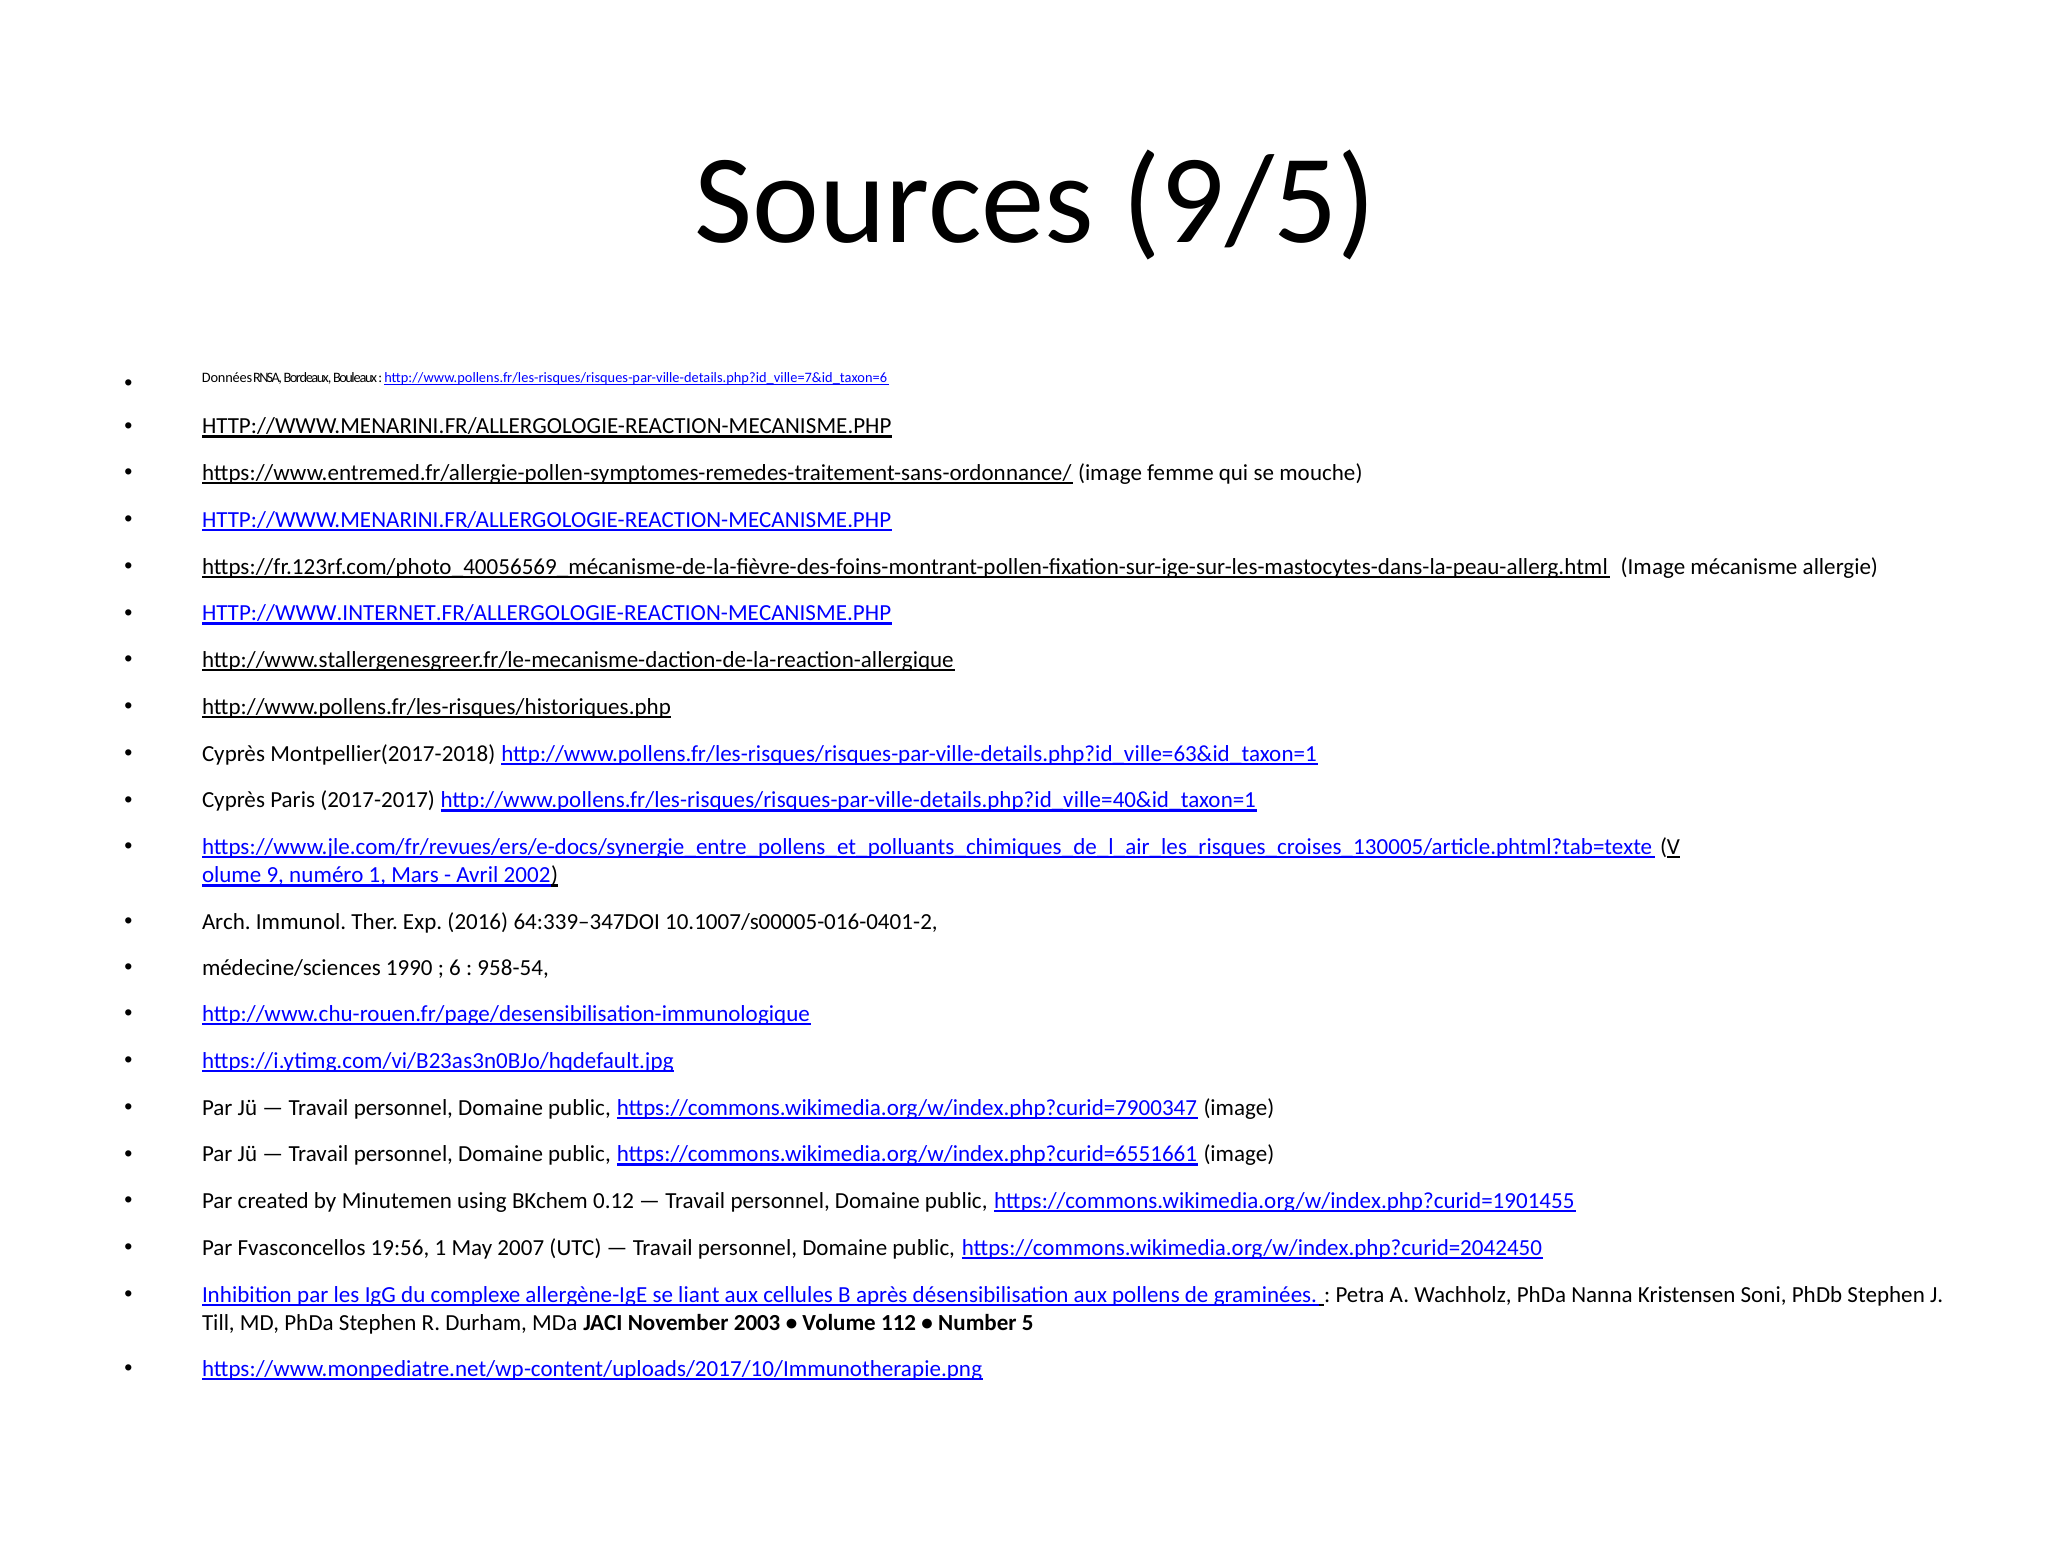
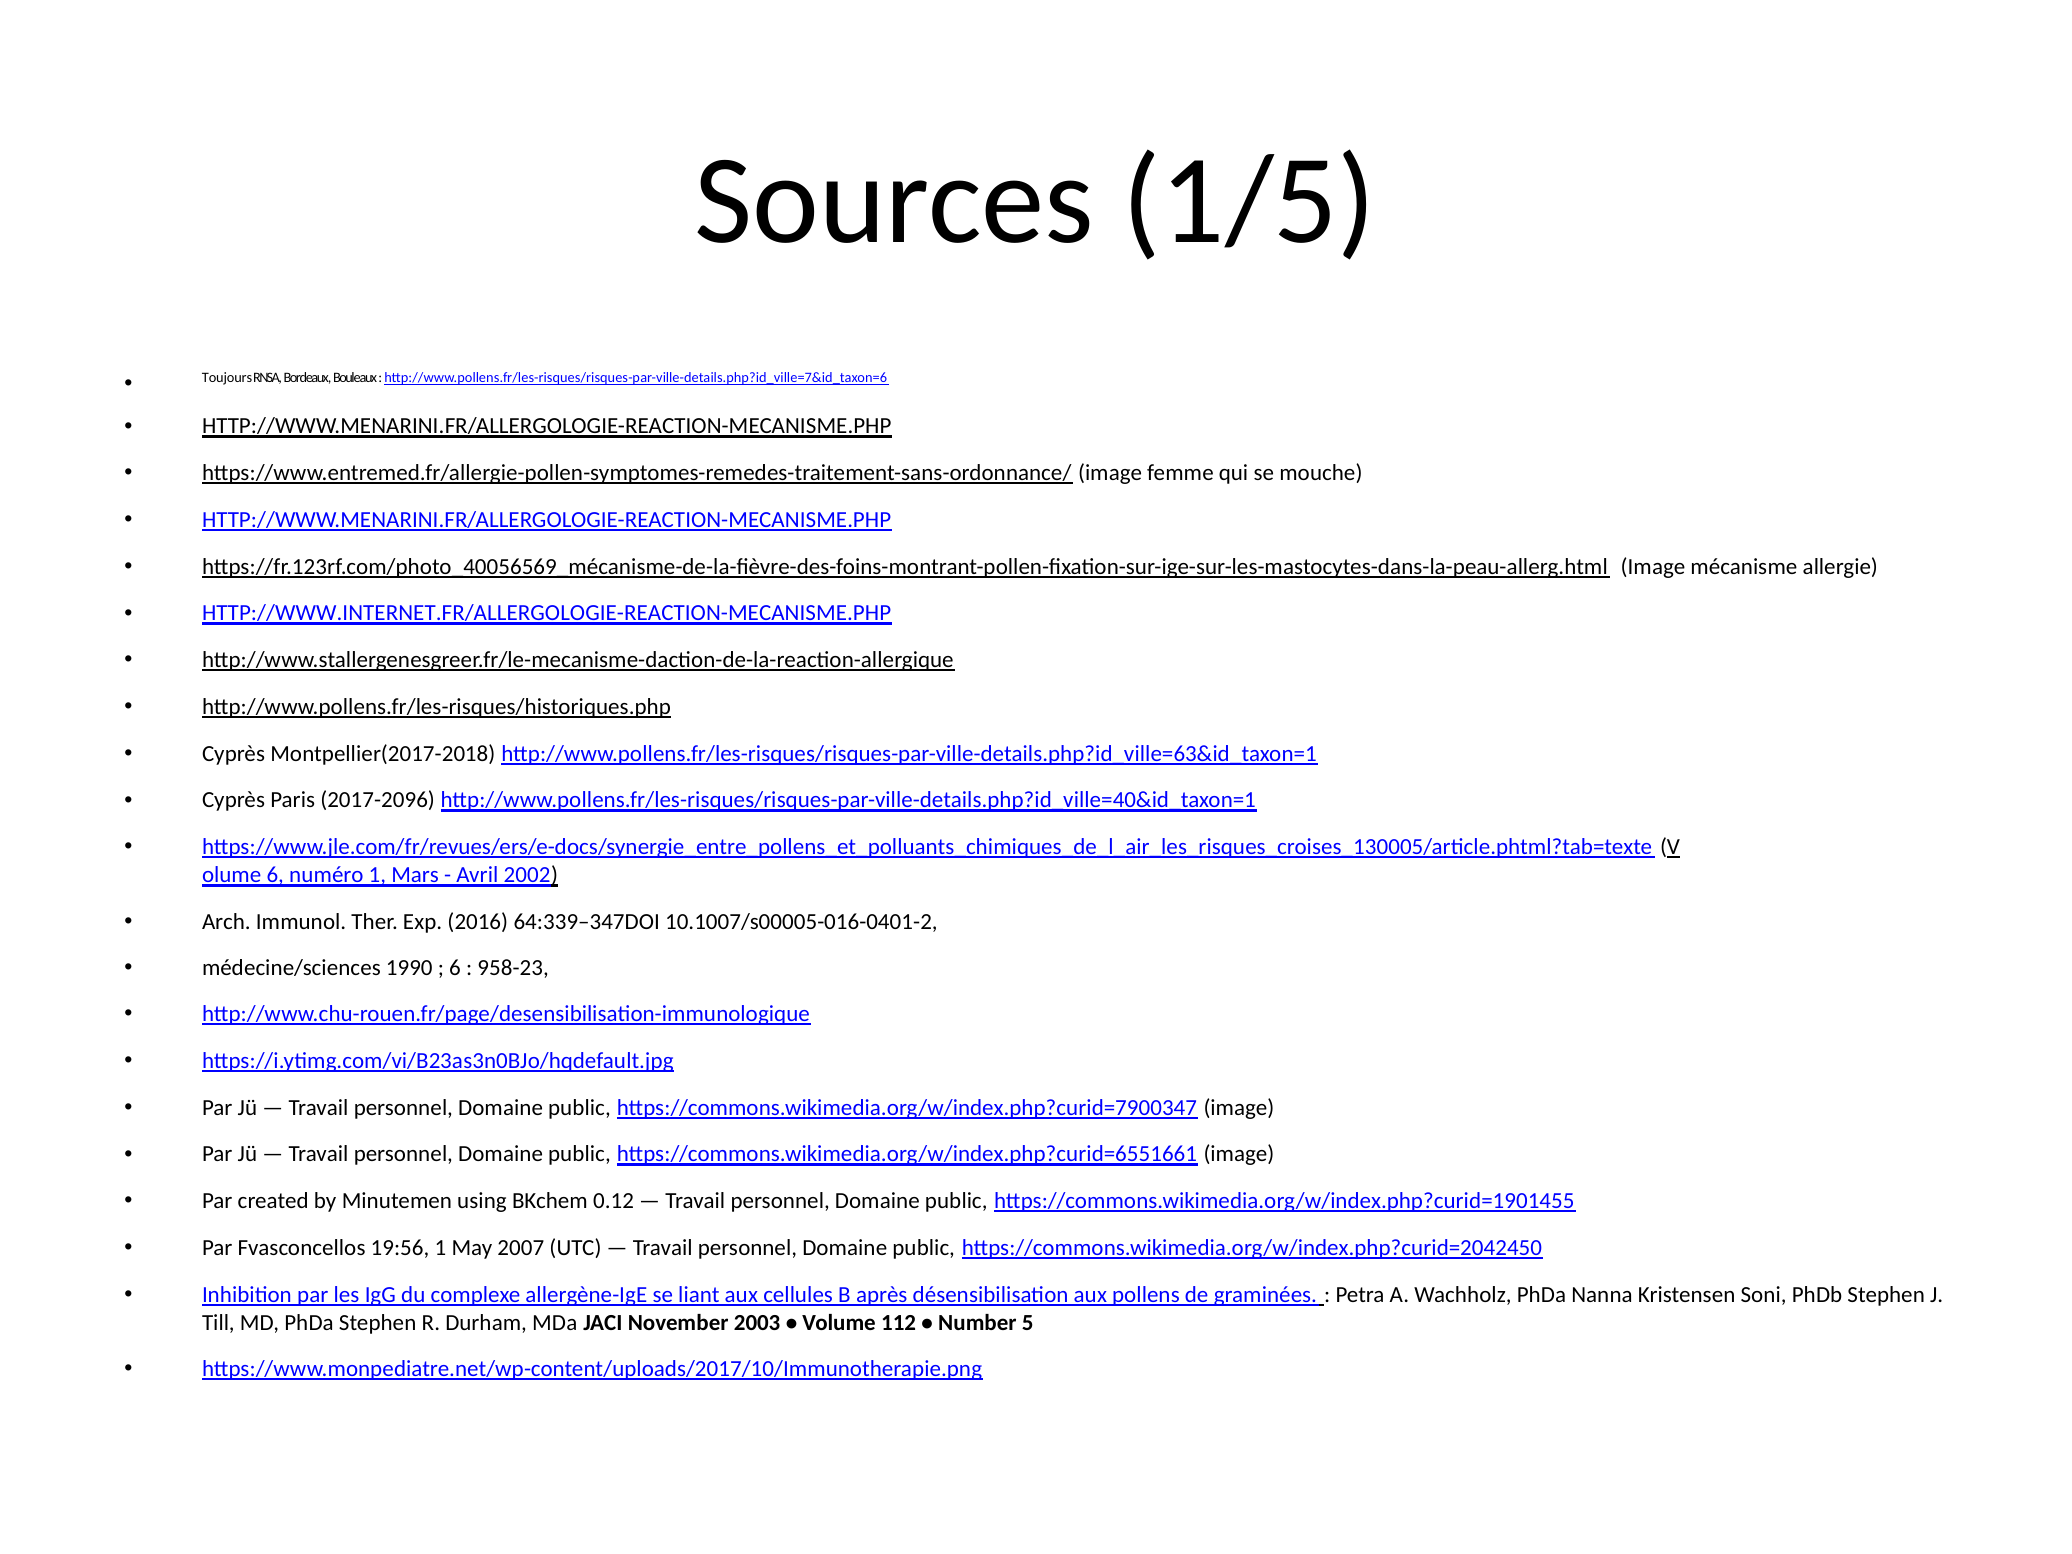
9/5: 9/5 -> 1/5
Données: Données -> Toujours
2017-2017: 2017-2017 -> 2017-2096
9 at (275, 875): 9 -> 6
958-54: 958-54 -> 958-23
